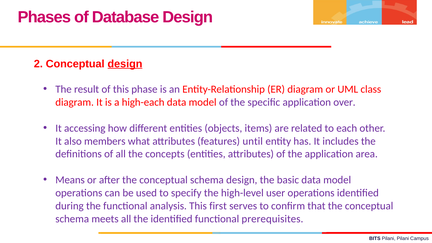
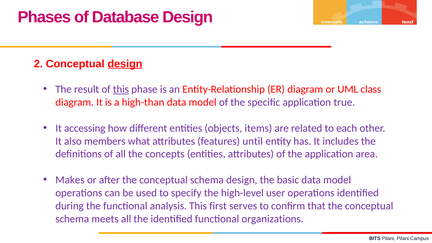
this at (121, 89) underline: none -> present
high-each: high-each -> high-than
over: over -> true
Means: Means -> Makes
prerequisites: prerequisites -> organizations
